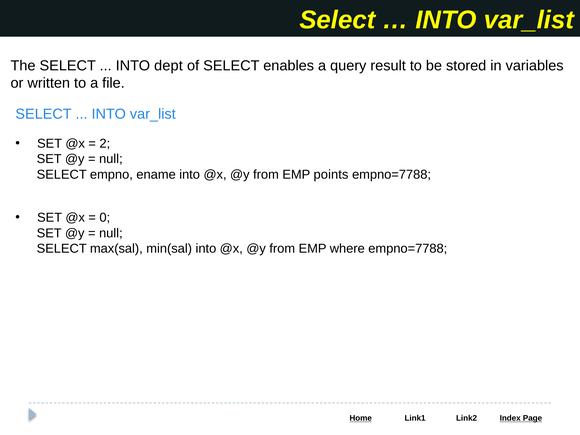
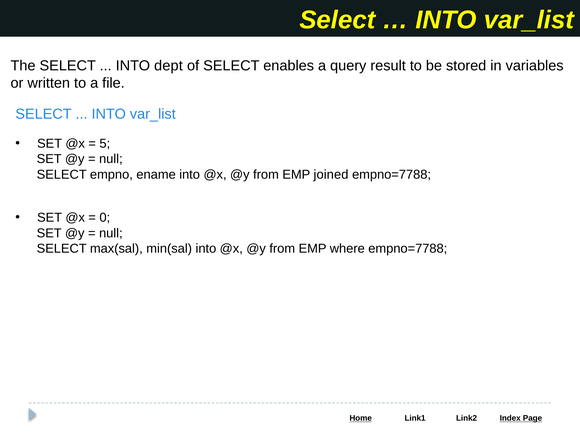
2: 2 -> 5
points: points -> joined
